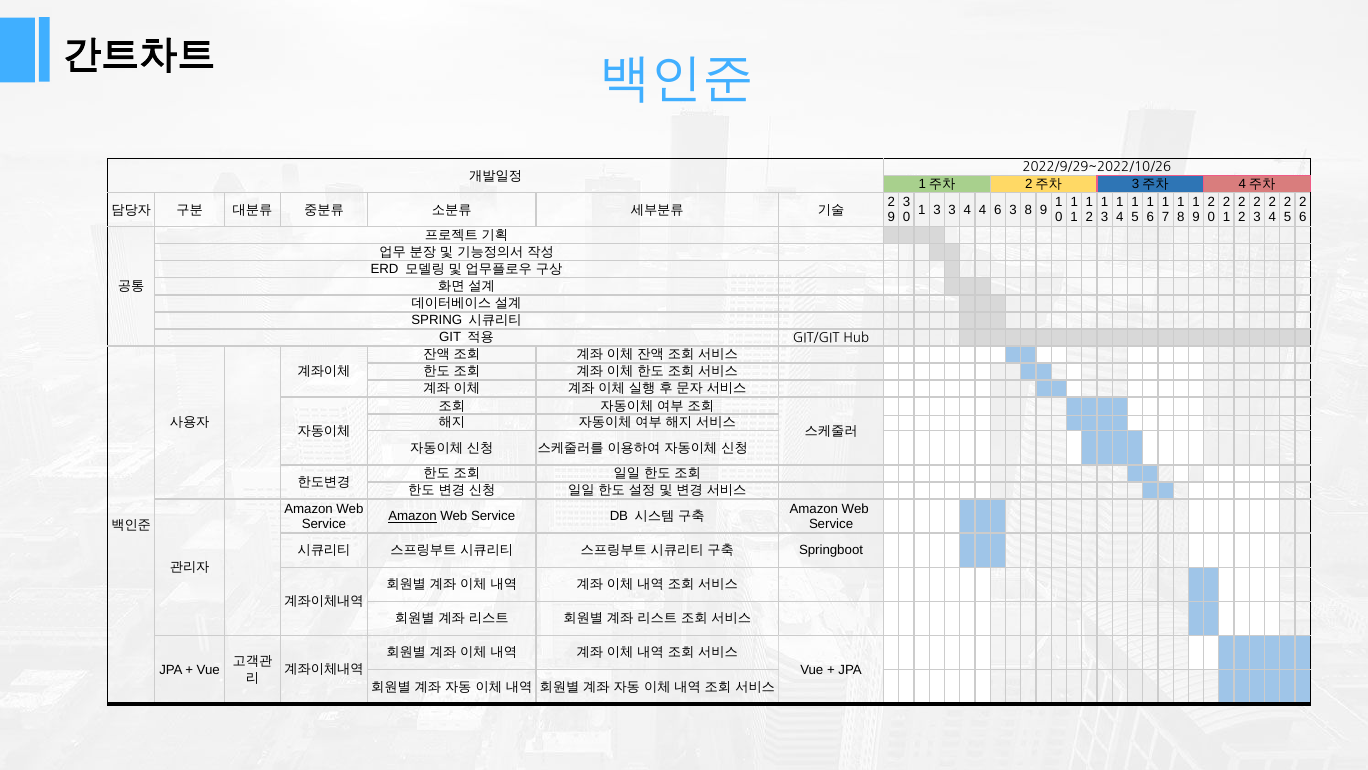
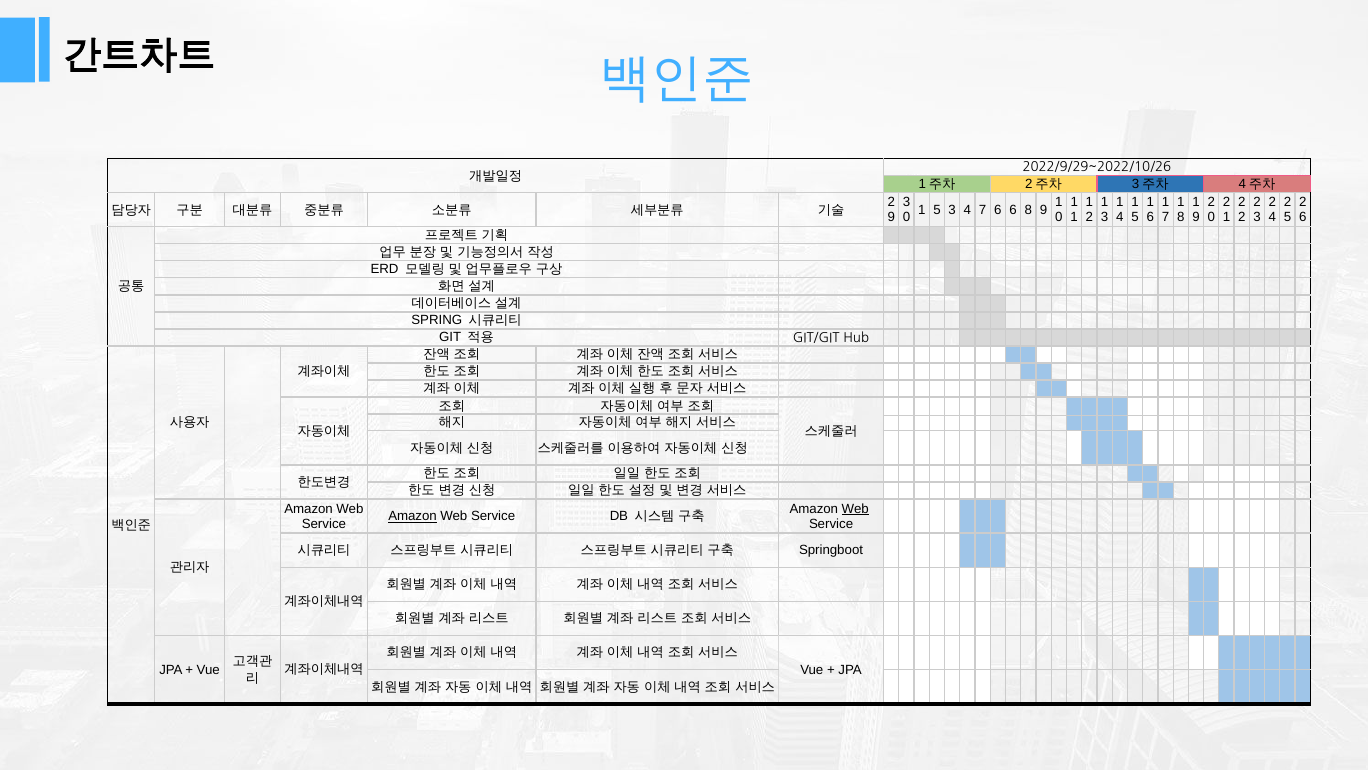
3 at (937, 210): 3 -> 5
4 4: 4 -> 7
6 3: 3 -> 6
Web at (855, 509) underline: none -> present
